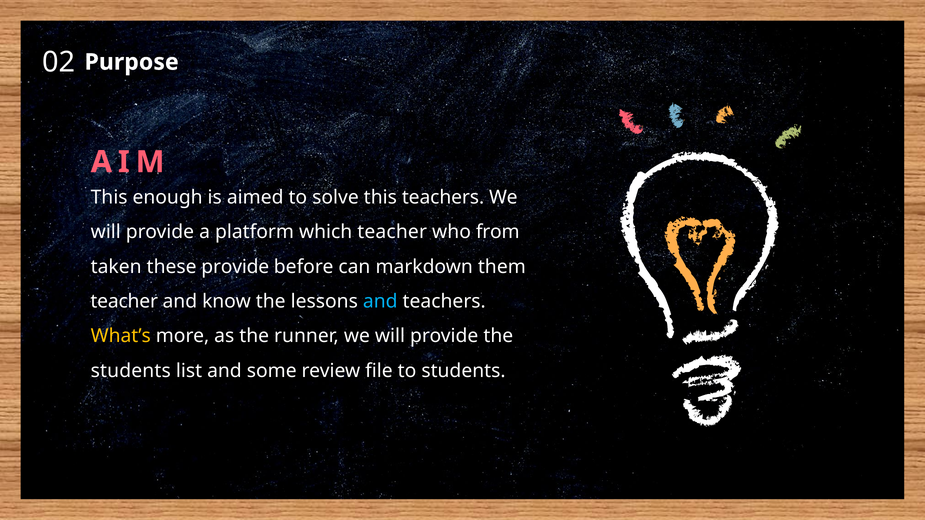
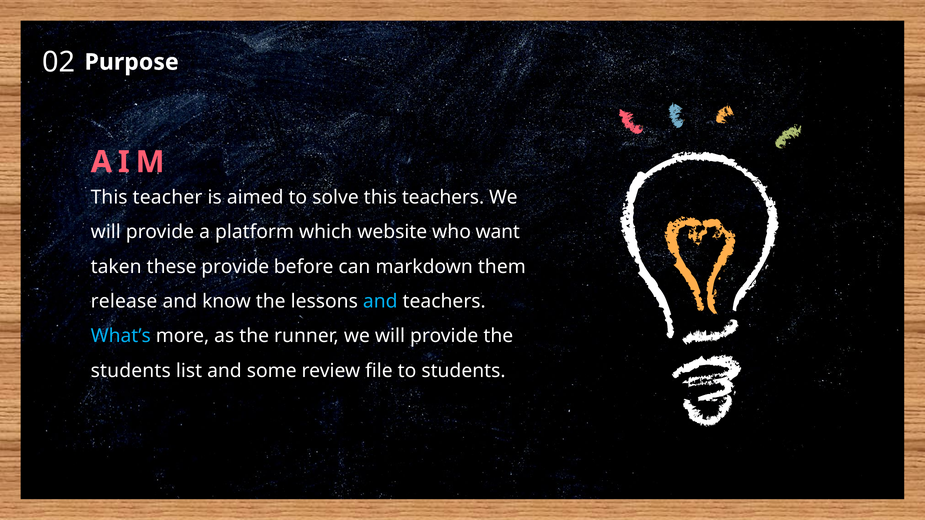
enough: enough -> teacher
which teacher: teacher -> website
from: from -> want
teacher at (124, 302): teacher -> release
What’s colour: yellow -> light blue
